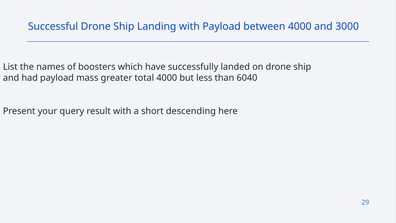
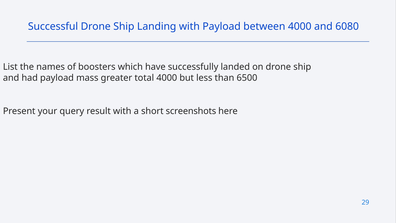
3000: 3000 -> 6080
6040: 6040 -> 6500
descending: descending -> screenshots
